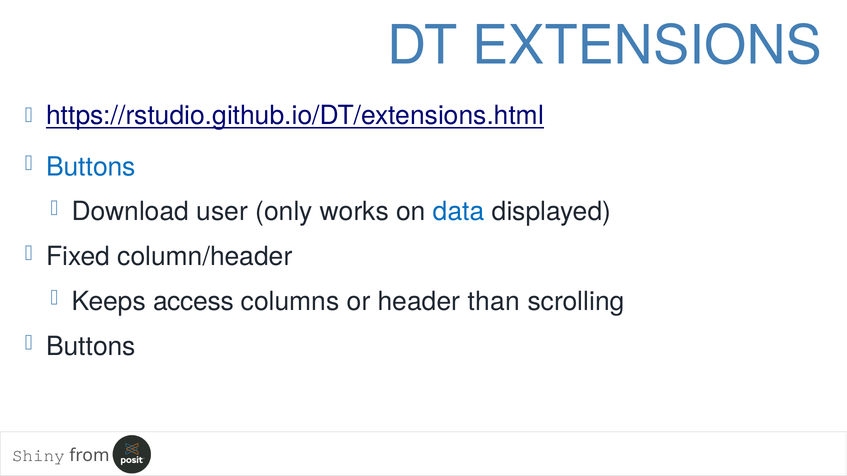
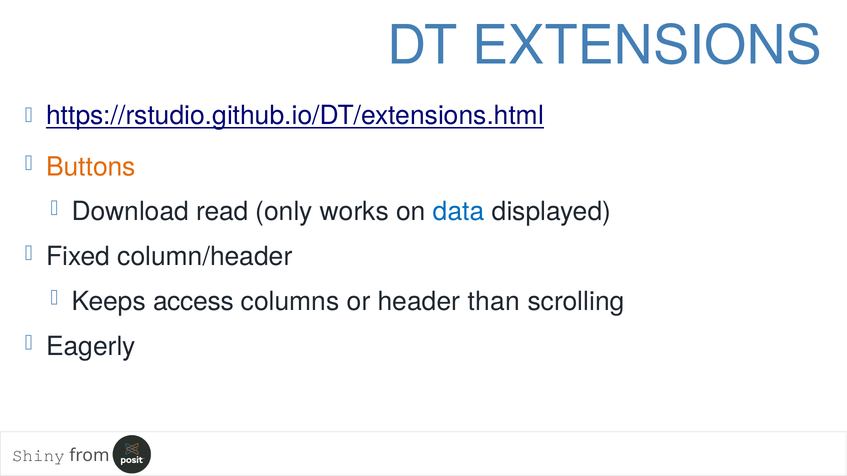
Buttons at (91, 167) colour: blue -> orange
user: user -> read
Buttons at (91, 347): Buttons -> Eagerly
